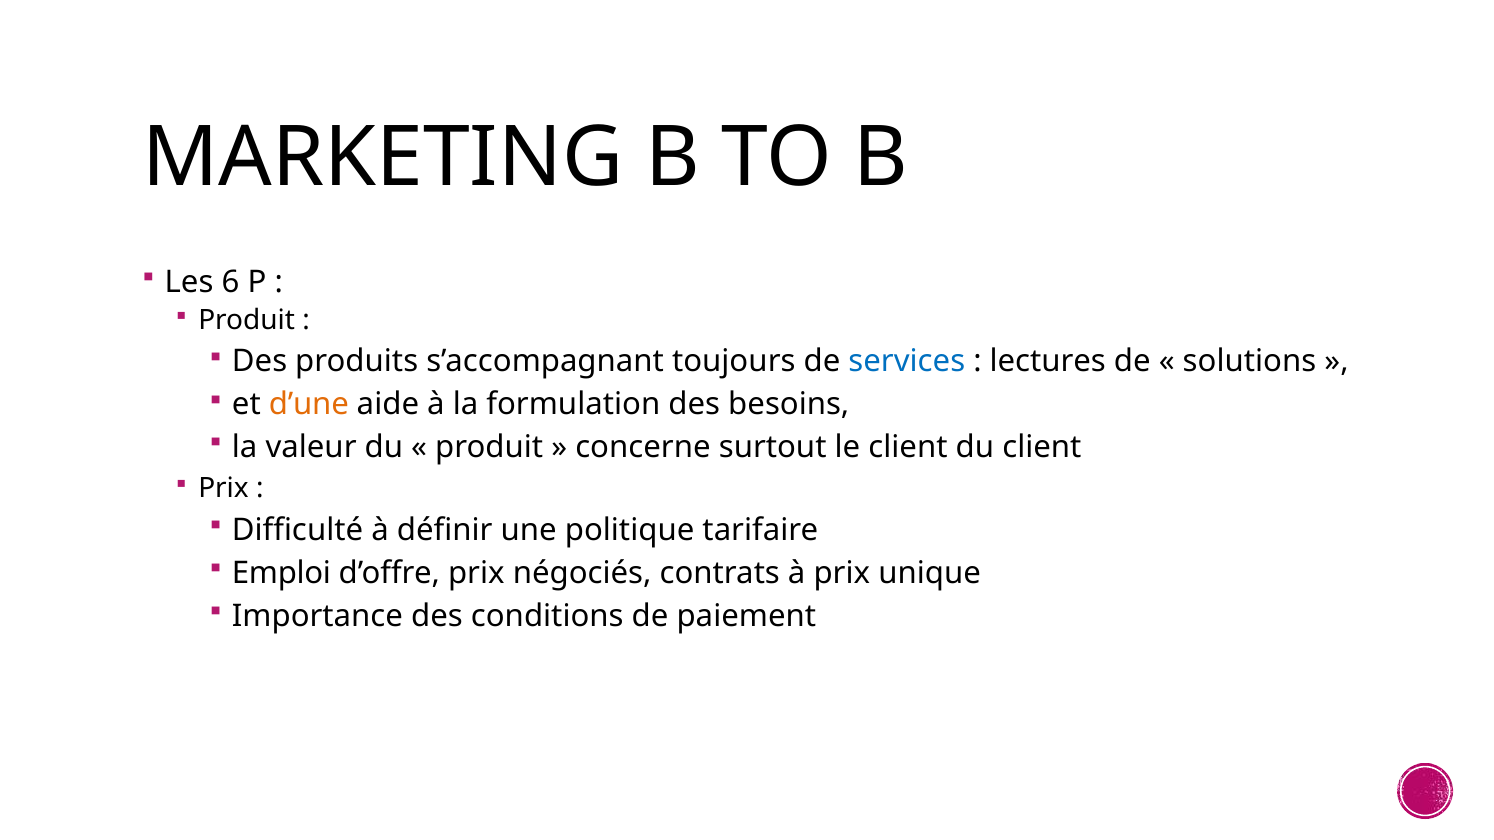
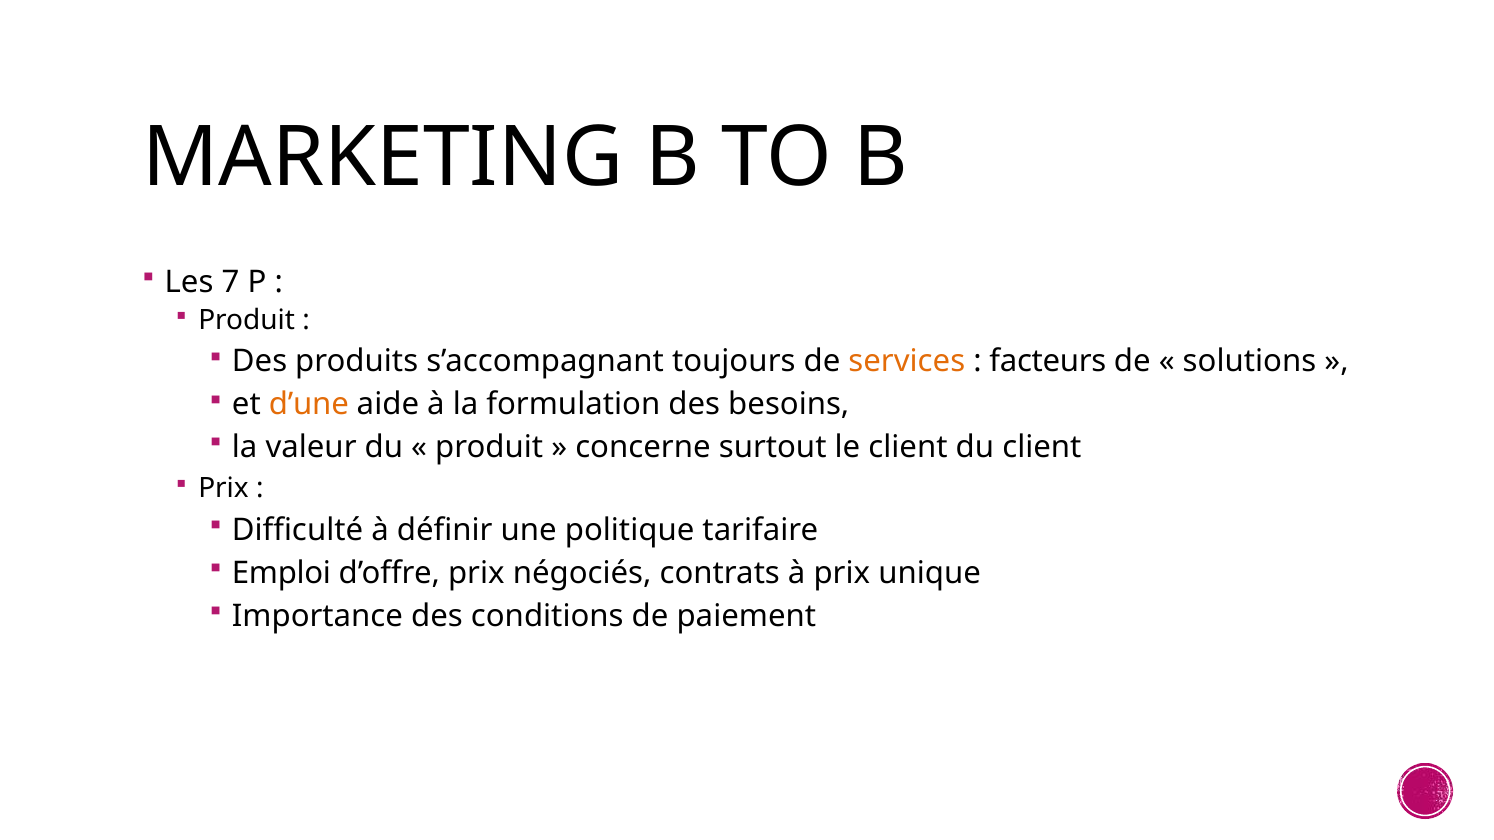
6: 6 -> 7
services colour: blue -> orange
lectures: lectures -> facteurs
